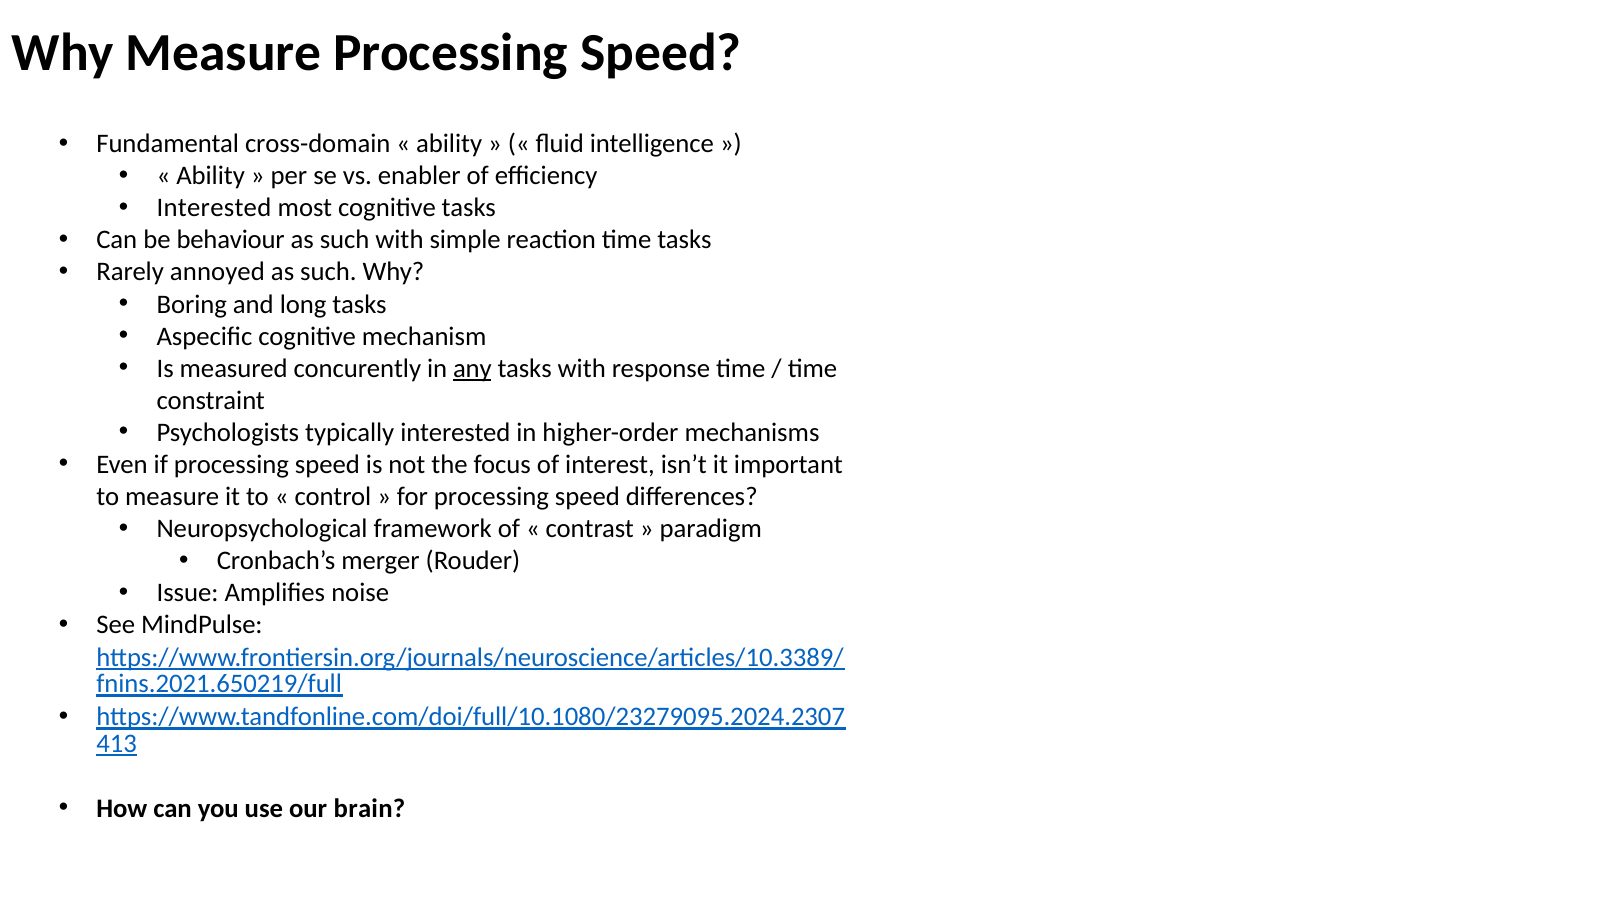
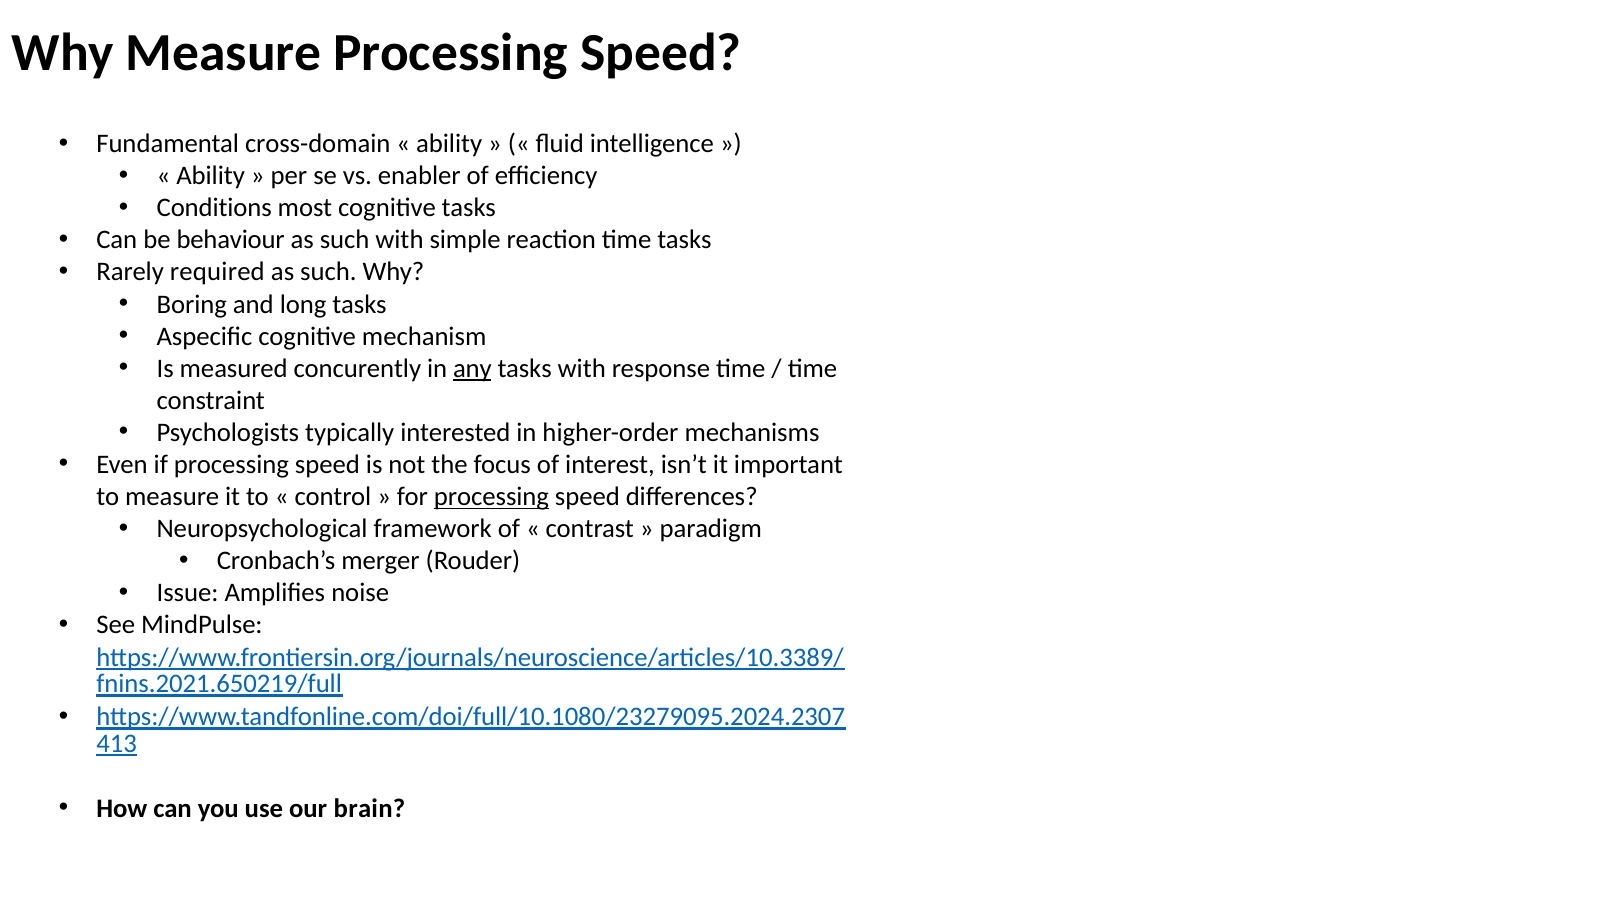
Interested at (214, 208): Interested -> Conditions
annoyed: annoyed -> required
processing at (491, 497) underline: none -> present
